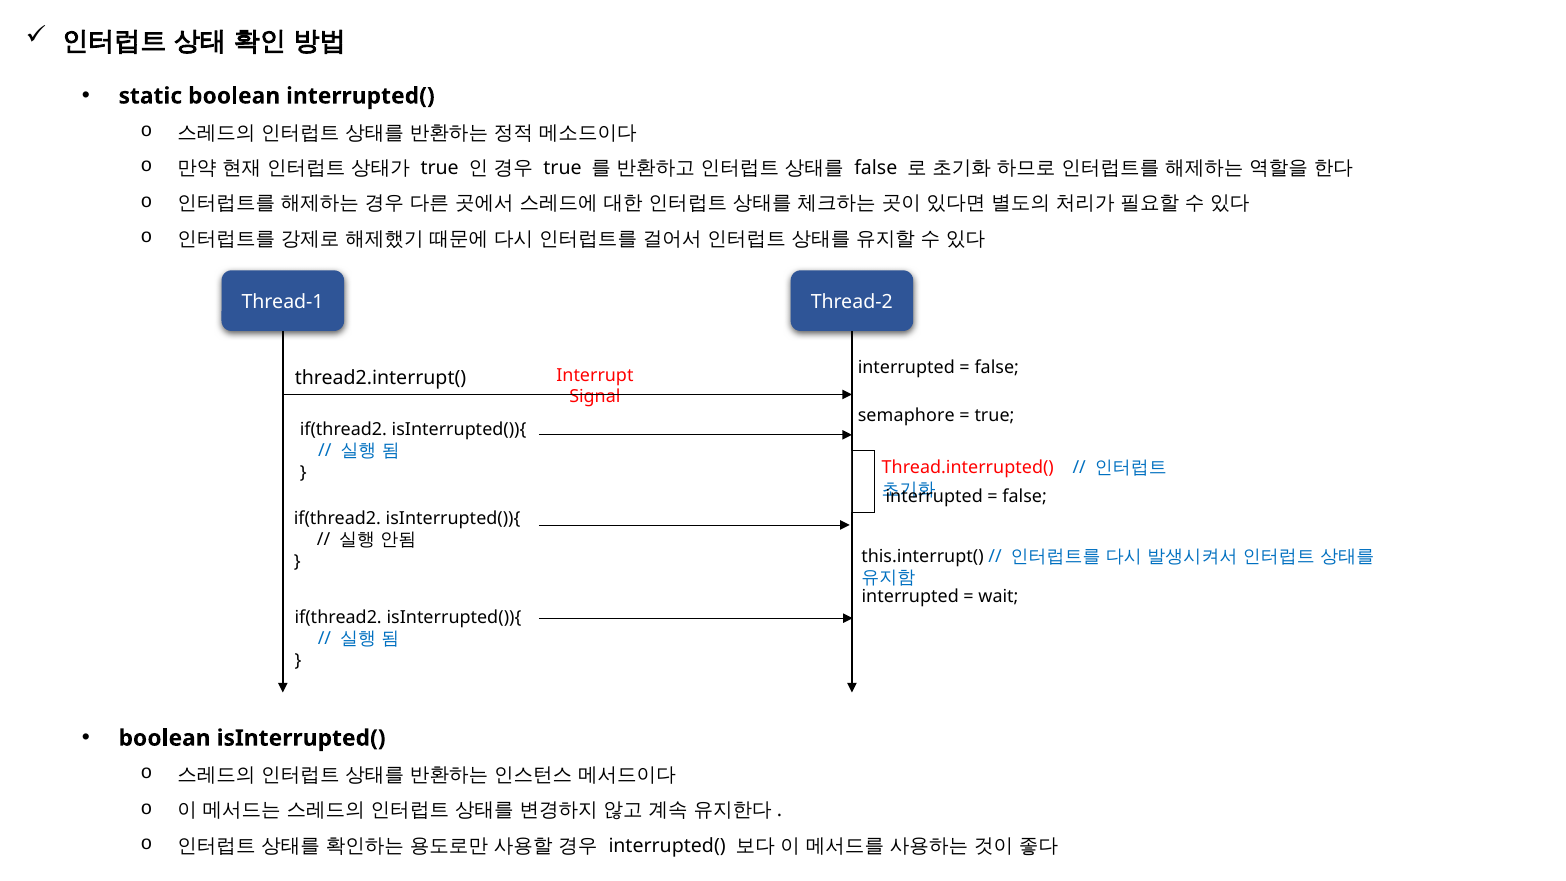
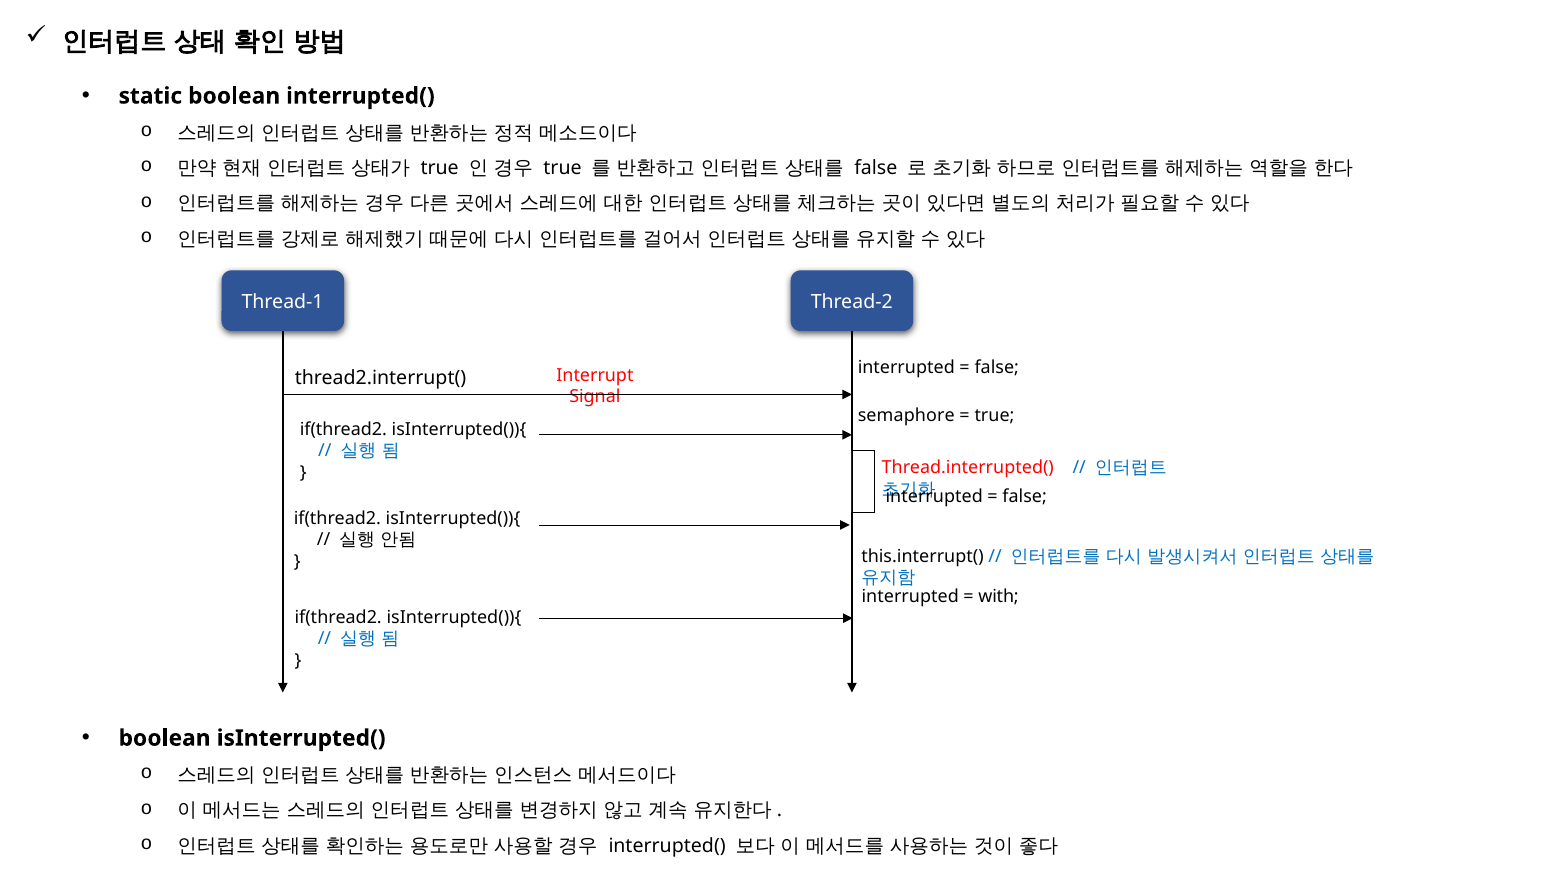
wait: wait -> with
